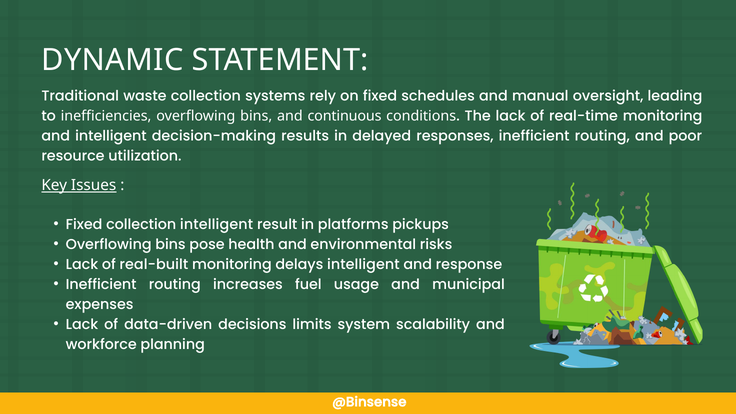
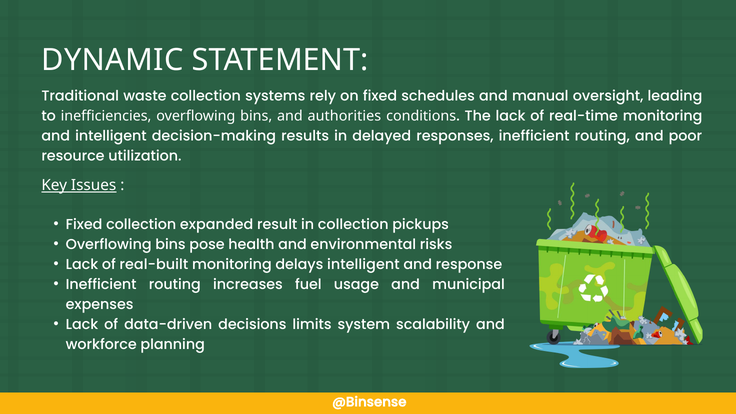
continuous: continuous -> authorities
collection intelligent: intelligent -> expanded
in platforms: platforms -> collection
